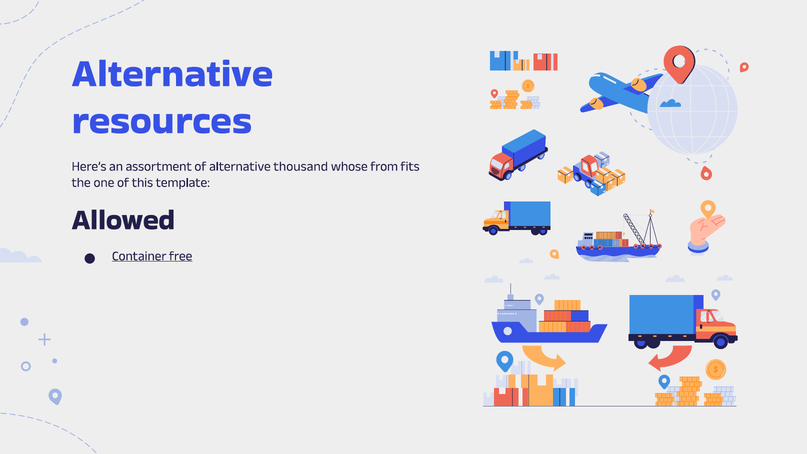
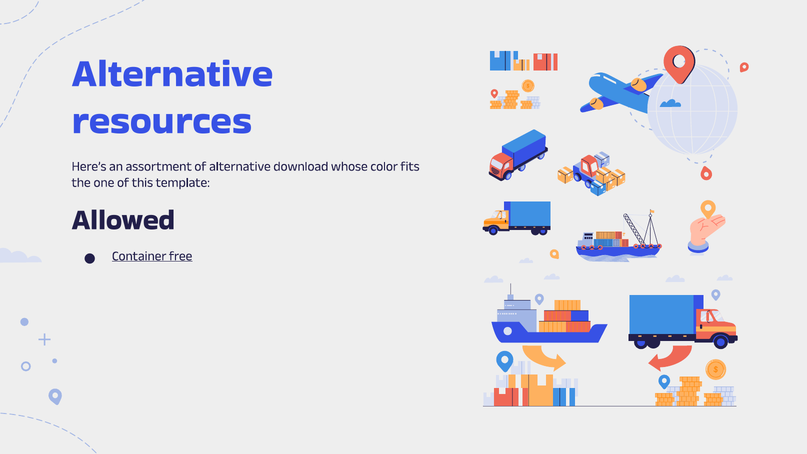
thousand: thousand -> download
from: from -> color
